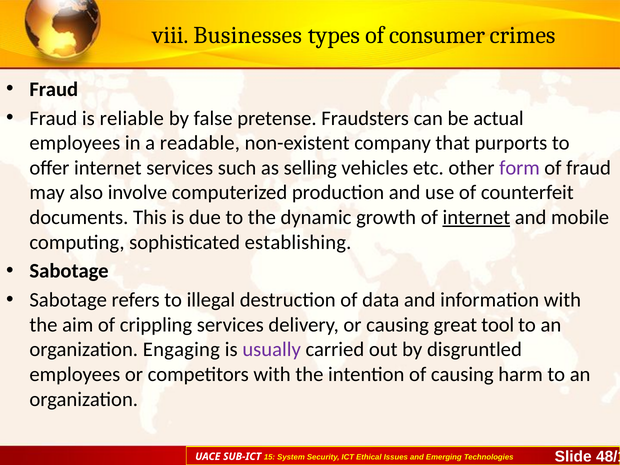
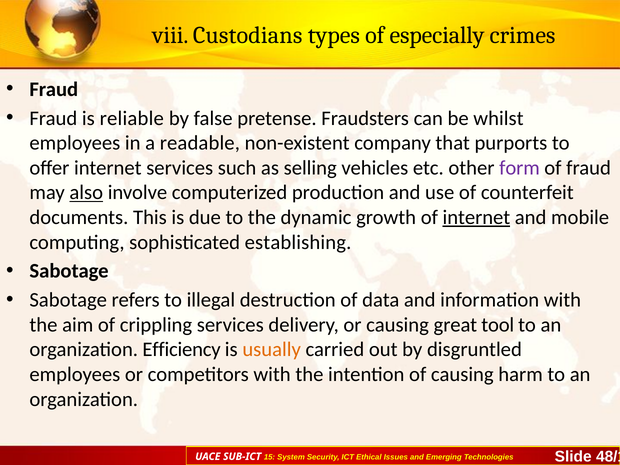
Businesses: Businesses -> Custodians
consumer: consumer -> especially
actual: actual -> whilst
also underline: none -> present
Engaging: Engaging -> Efficiency
usually colour: purple -> orange
